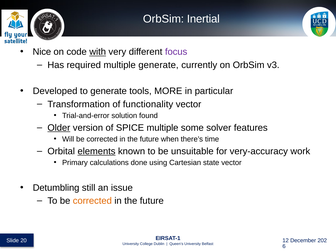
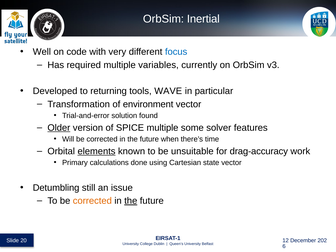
Nice: Nice -> Well
with underline: present -> none
focus colour: purple -> blue
multiple generate: generate -> variables
to generate: generate -> returning
MORE: MORE -> WAVE
functionality: functionality -> environment
very-accuracy: very-accuracy -> drag-accuracy
the at (131, 201) underline: none -> present
